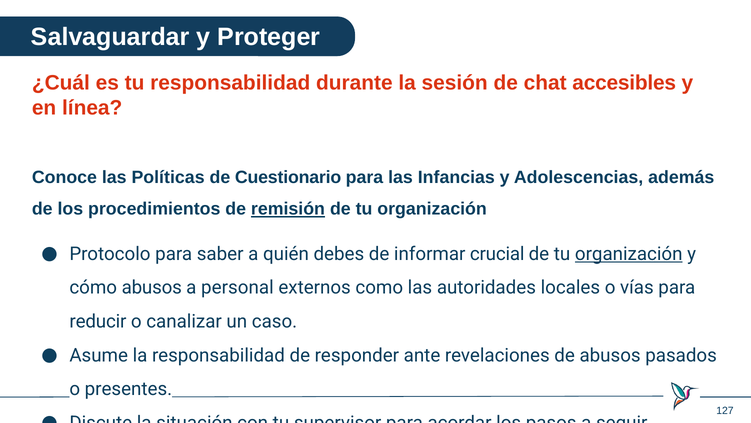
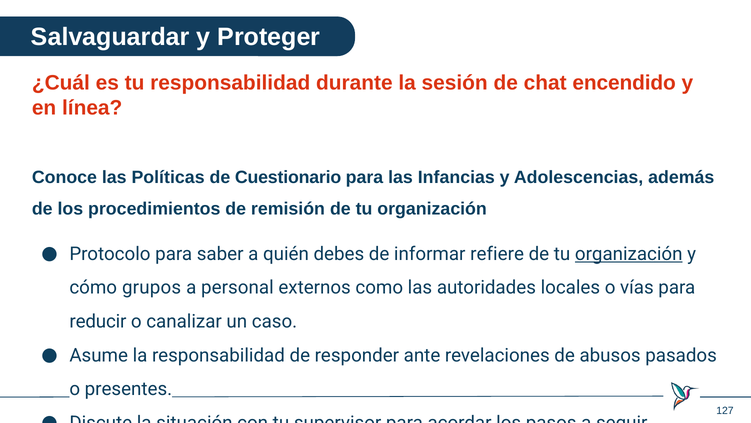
accesibles: accesibles -> encendido
remisión underline: present -> none
crucial: crucial -> refiere
cómo abusos: abusos -> grupos
